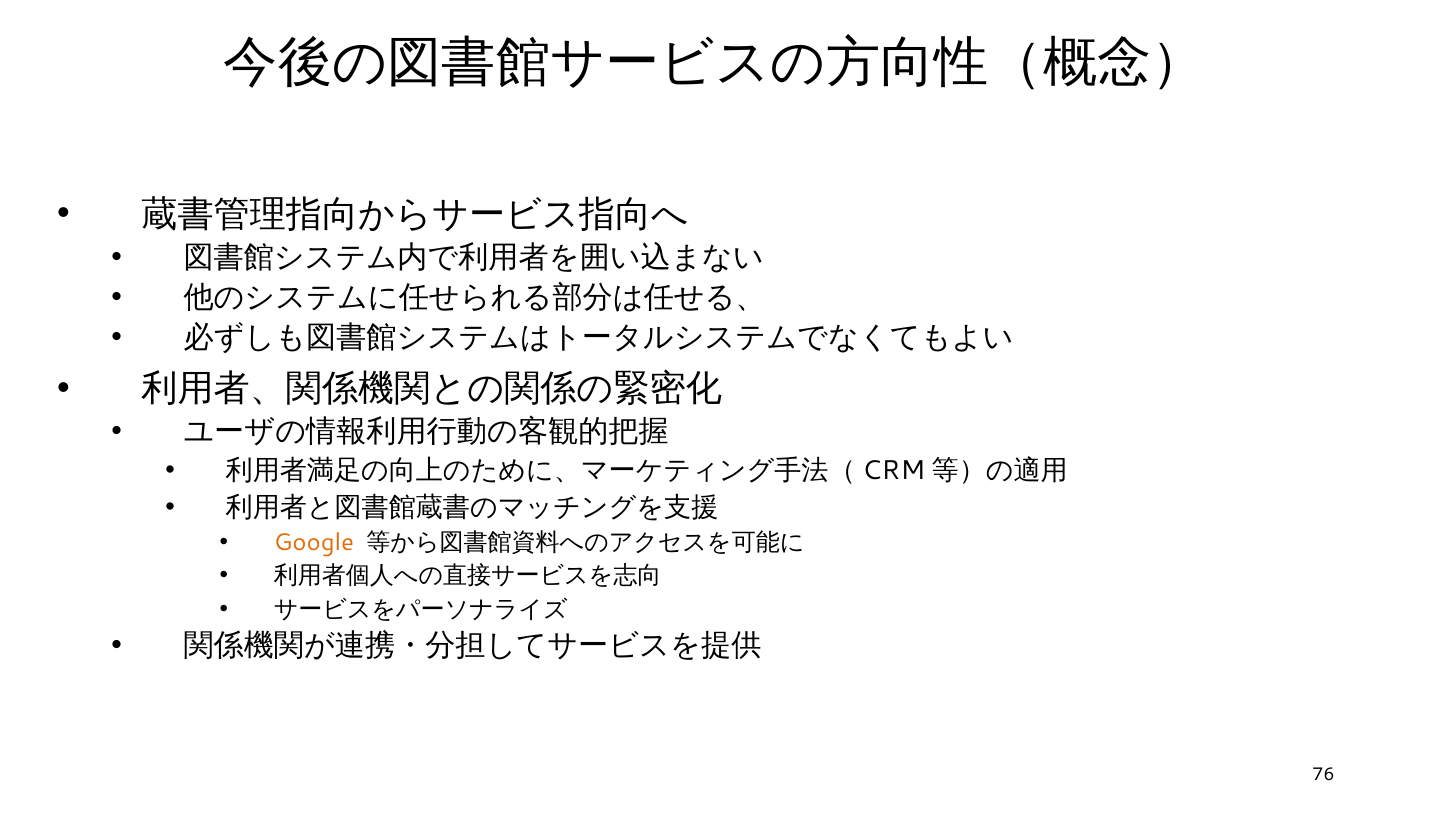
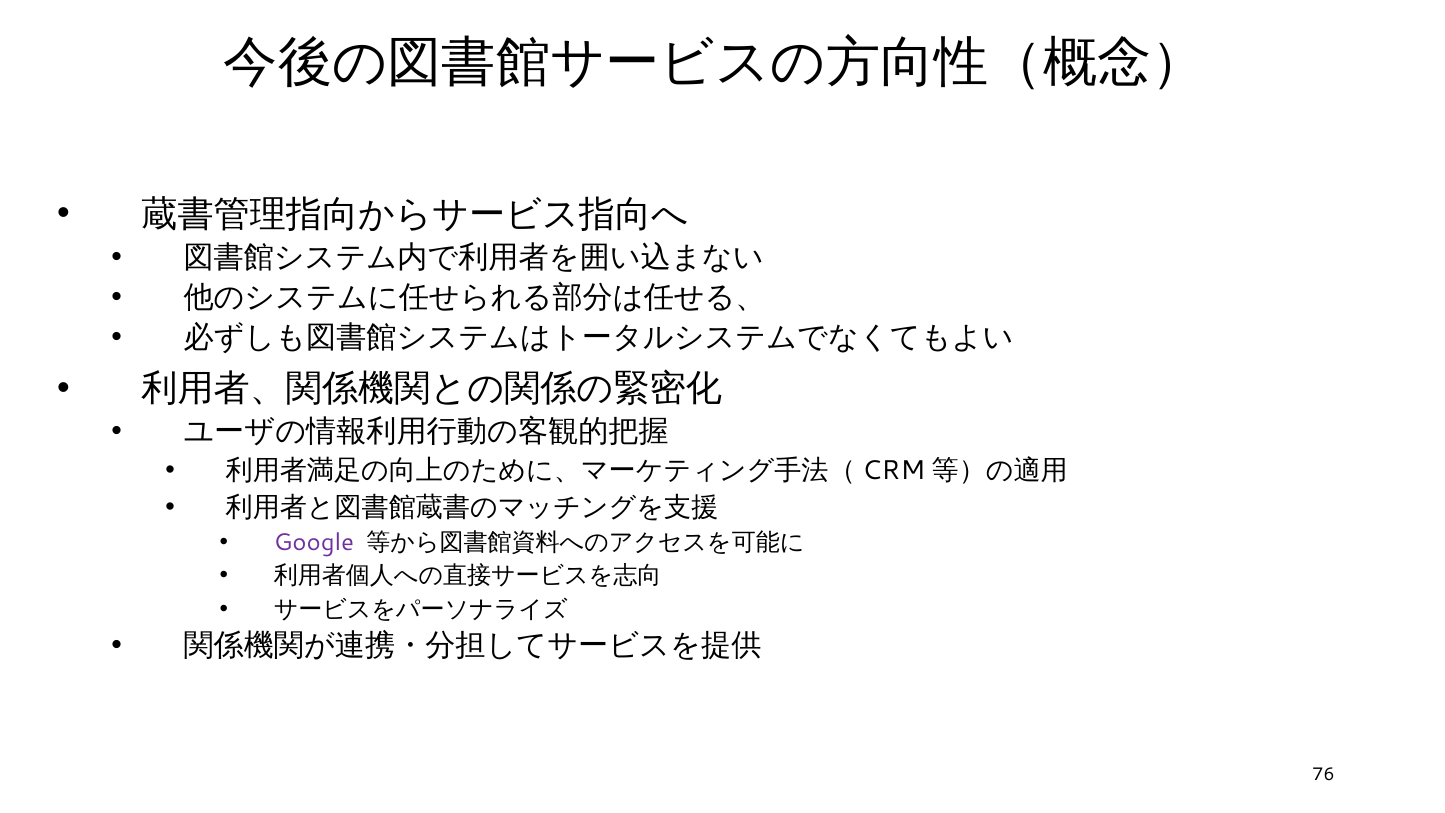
Google colour: orange -> purple
